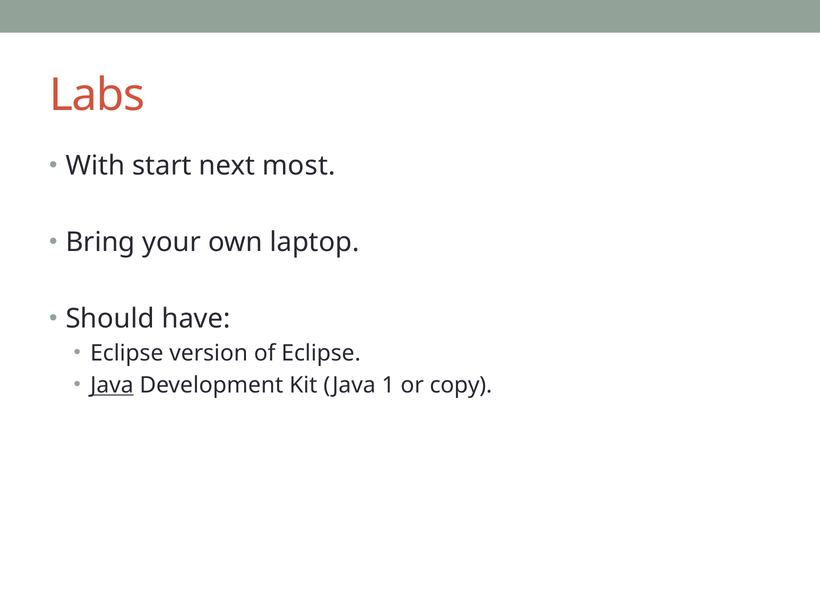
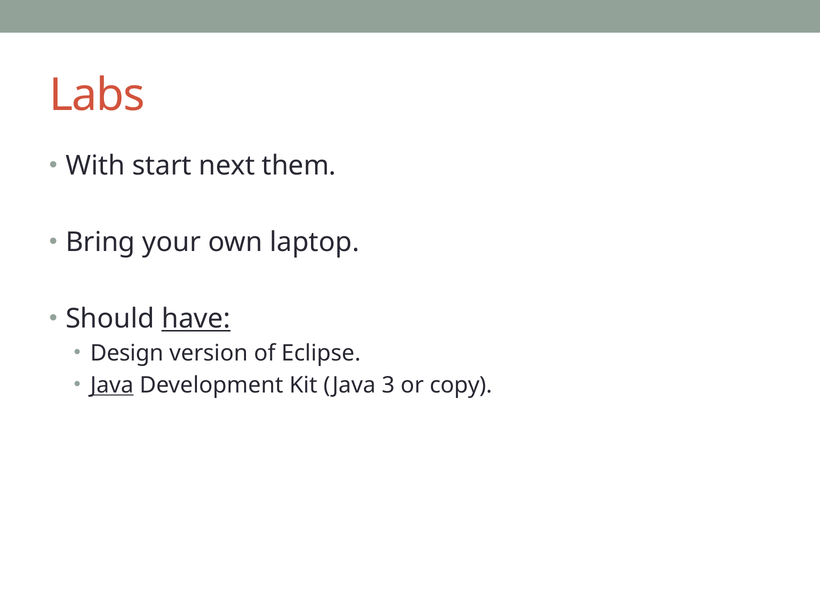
most: most -> them
have underline: none -> present
Eclipse at (127, 353): Eclipse -> Design
1: 1 -> 3
